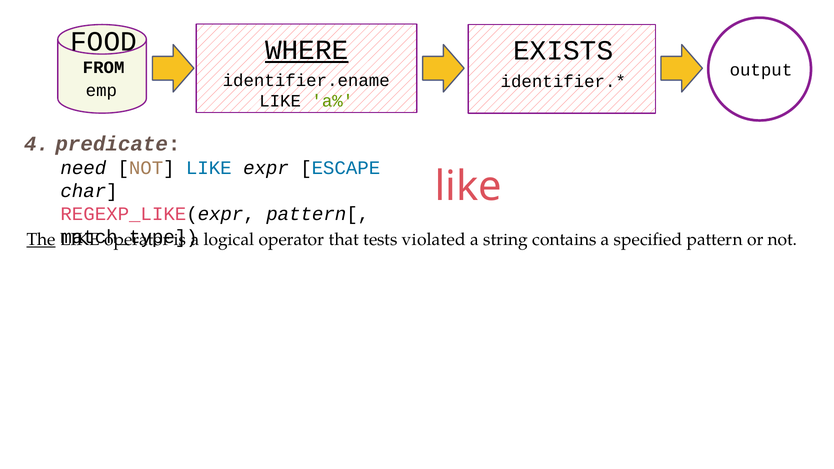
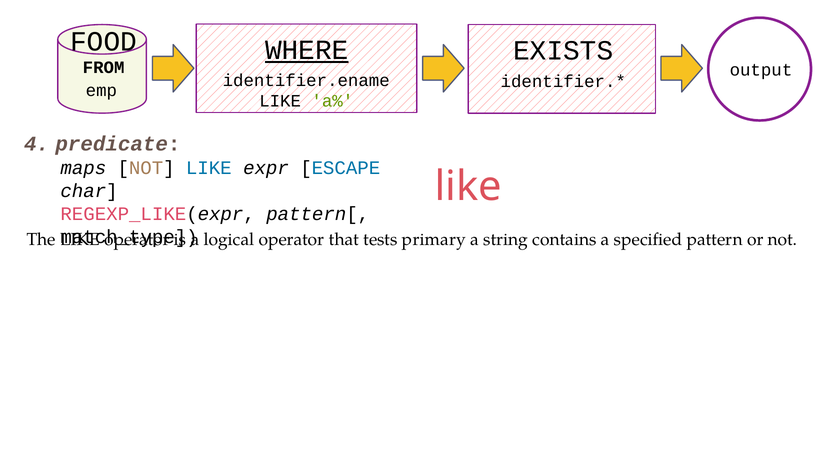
need: need -> maps
The underline: present -> none
violated: violated -> primary
